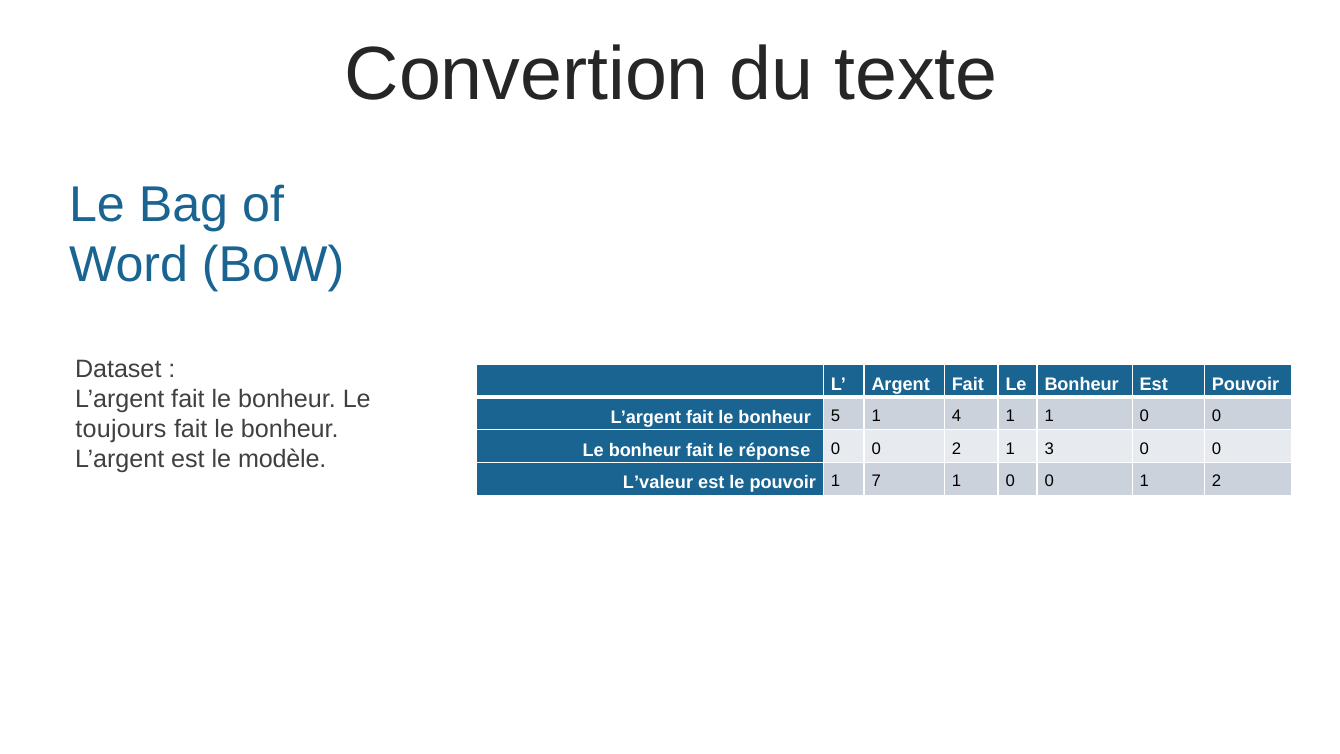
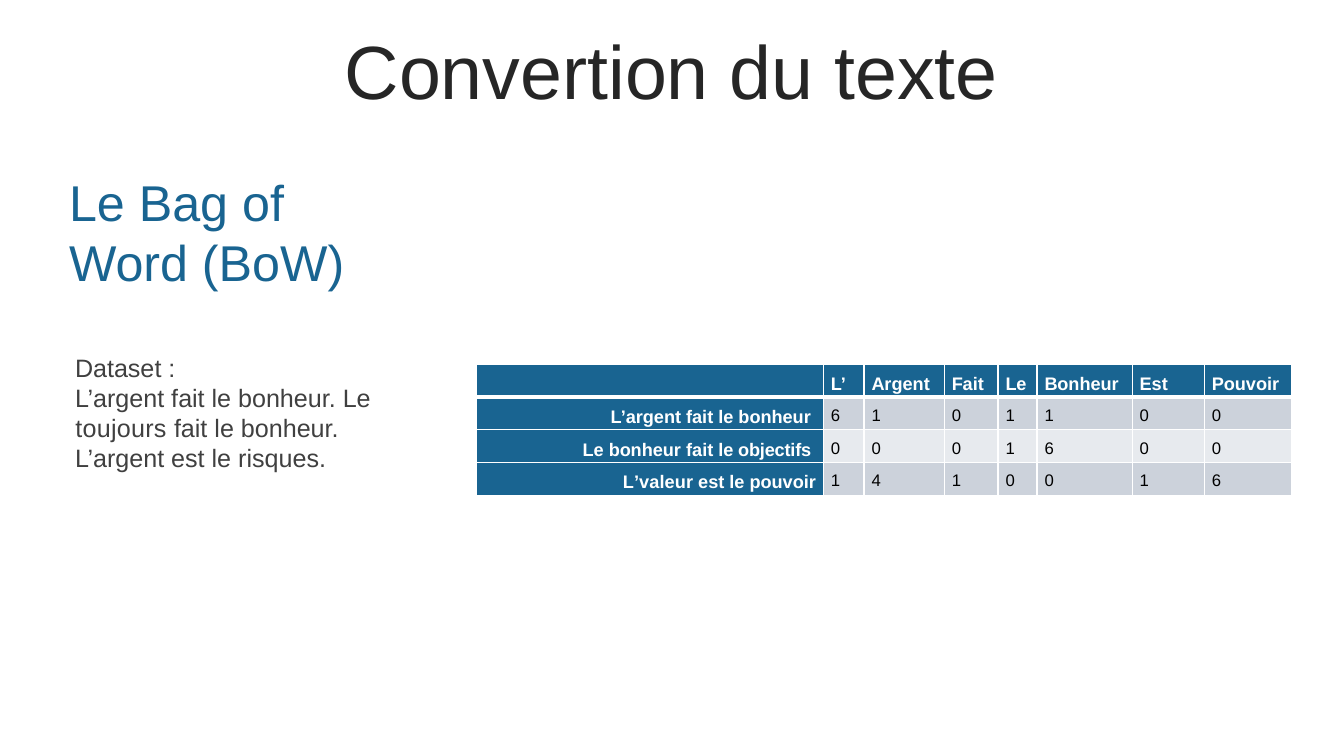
bonheur 5: 5 -> 6
4 at (957, 416): 4 -> 0
réponse: réponse -> objectifs
0 0 2: 2 -> 0
3 at (1049, 449): 3 -> 6
modèle: modèle -> risques
7: 7 -> 4
2 at (1216, 481): 2 -> 6
